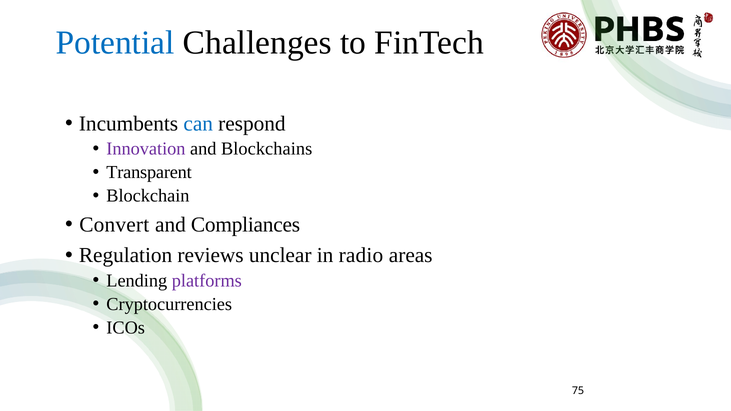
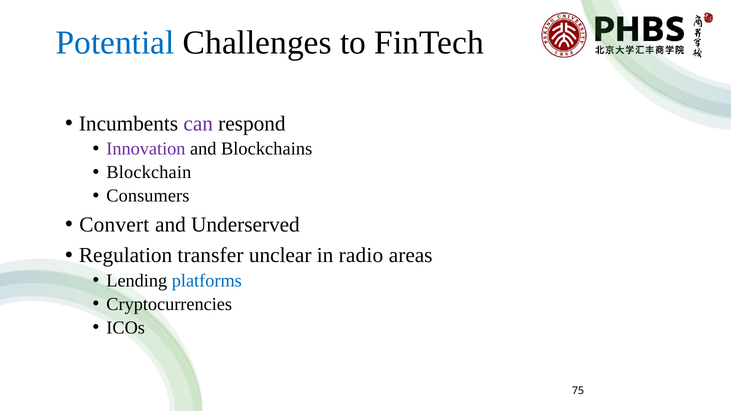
can colour: blue -> purple
Transparent: Transparent -> Blockchain
Blockchain: Blockchain -> Consumers
Compliances: Compliances -> Underserved
reviews: reviews -> transfer
platforms colour: purple -> blue
